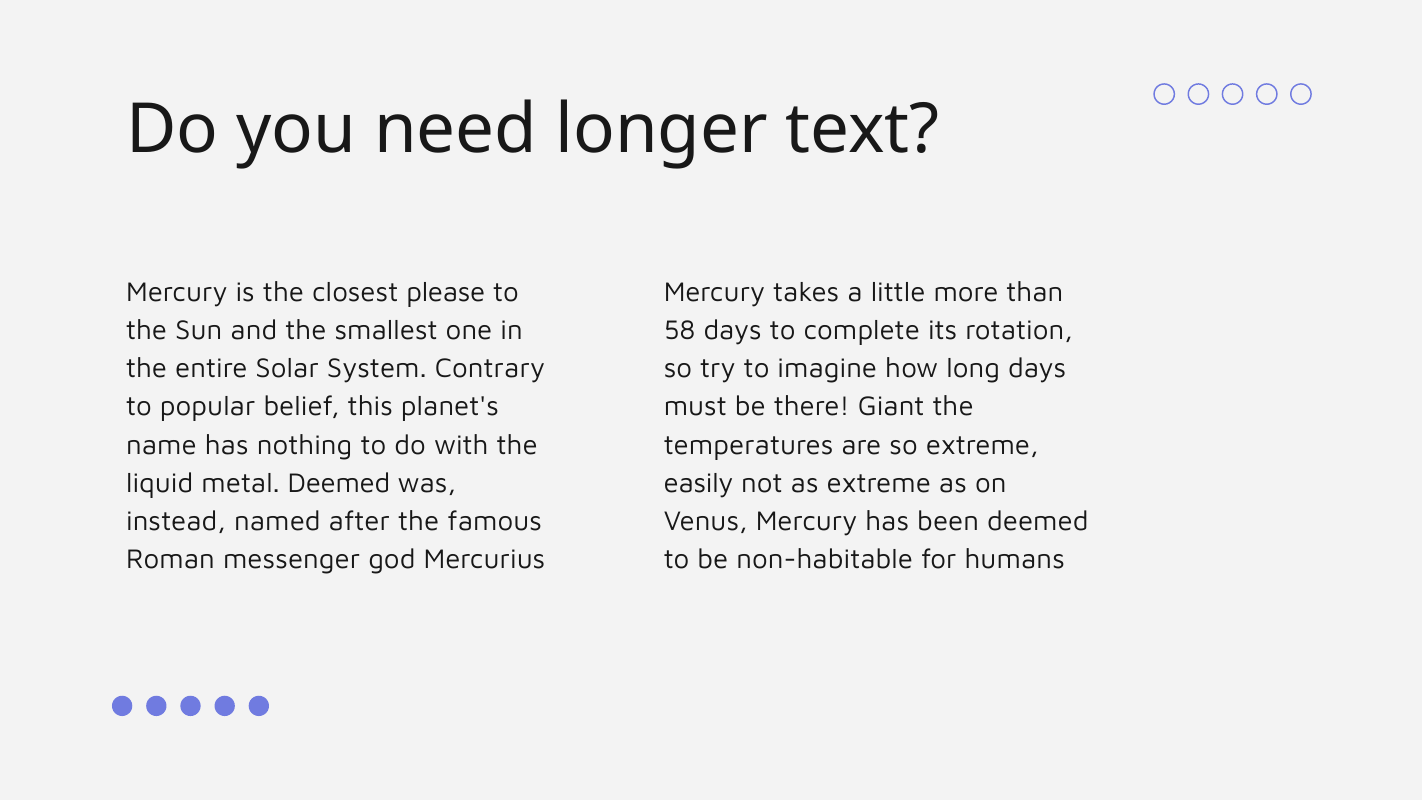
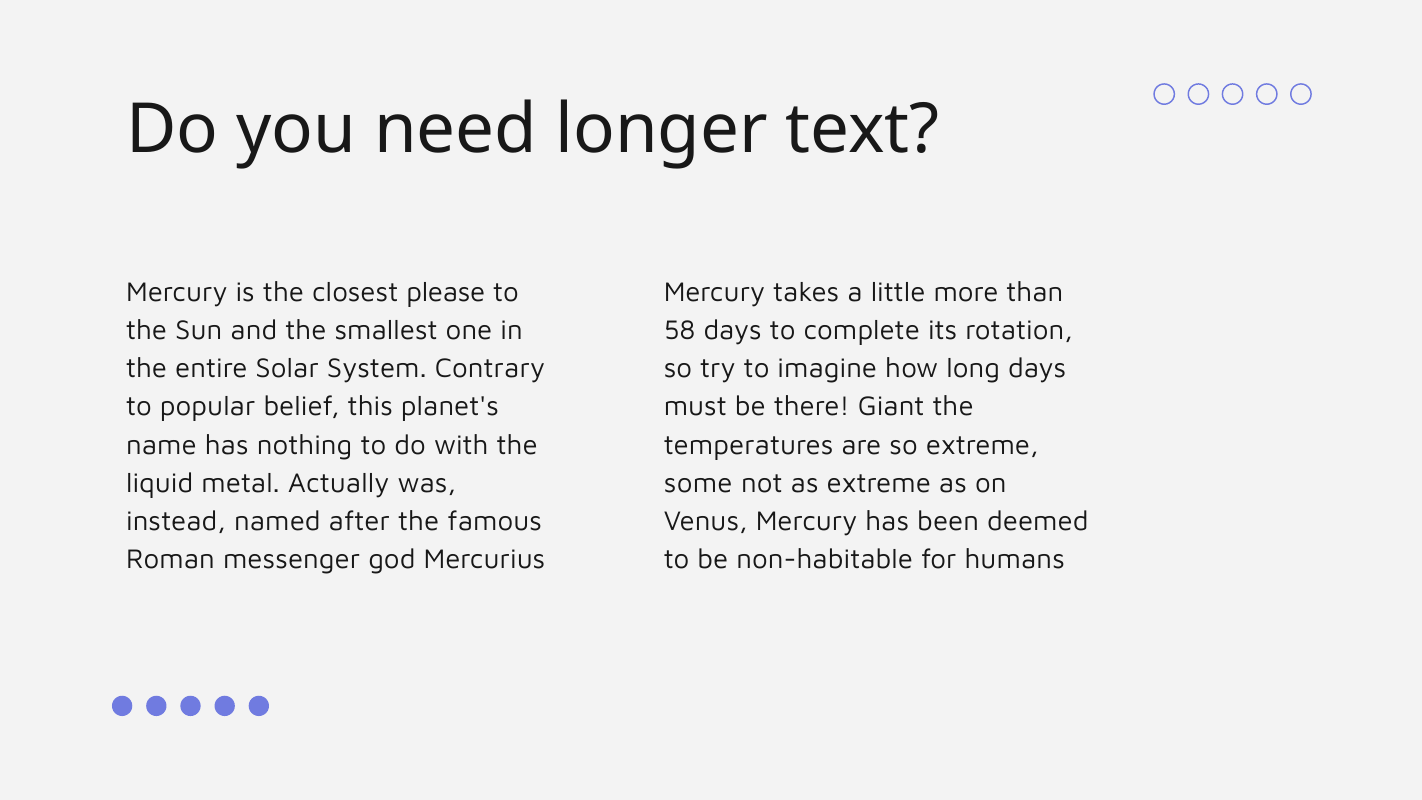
metal Deemed: Deemed -> Actually
easily: easily -> some
